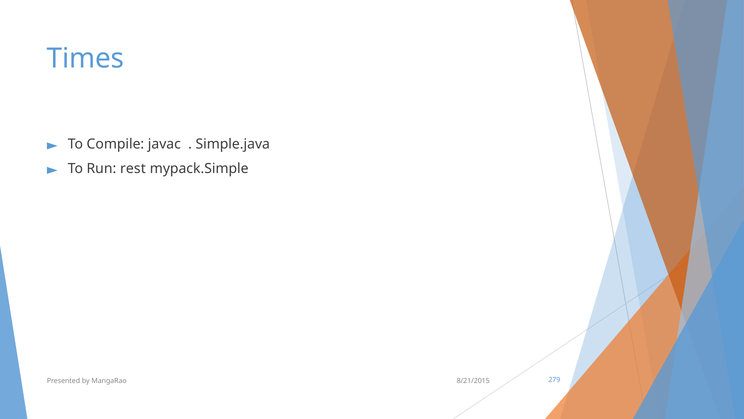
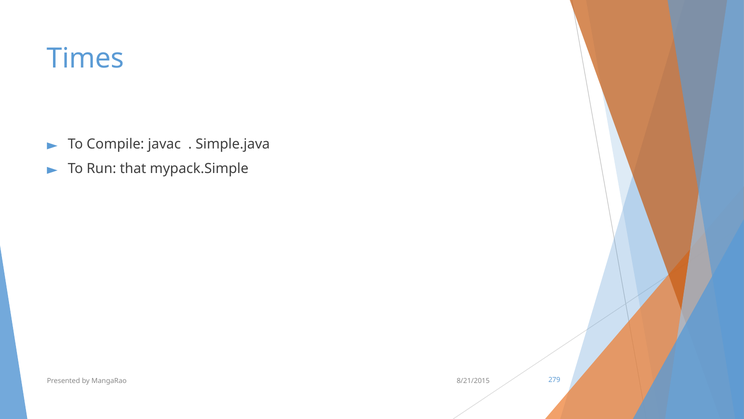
rest: rest -> that
